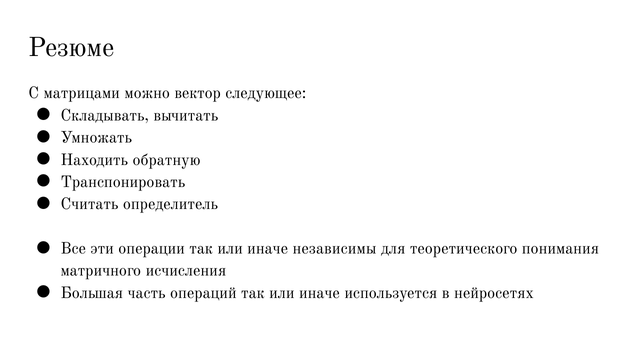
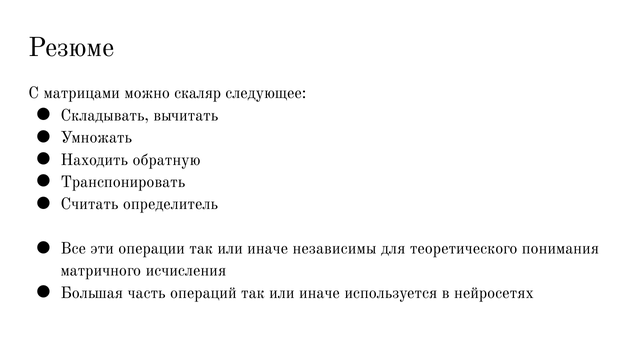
вектор: вектор -> скаляр
